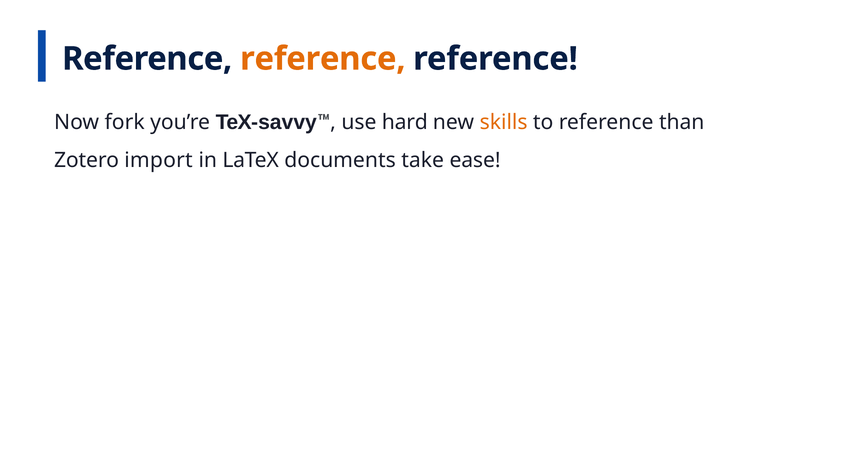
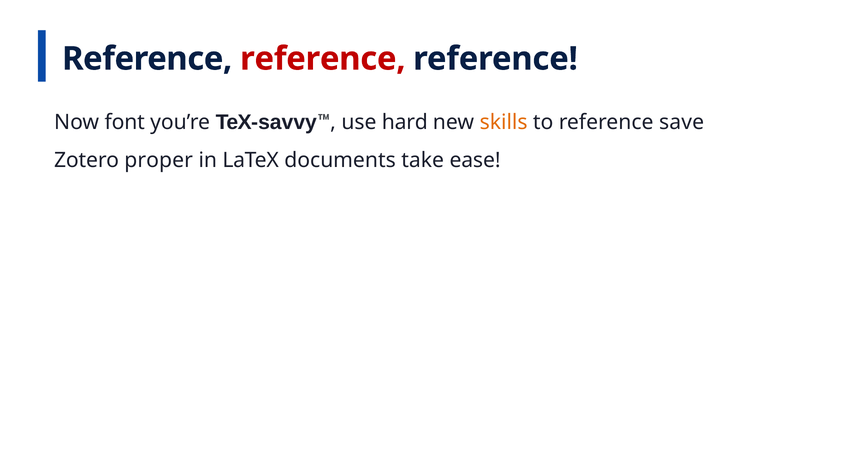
reference at (323, 59) colour: orange -> red
fork: fork -> font
than: than -> save
import: import -> proper
